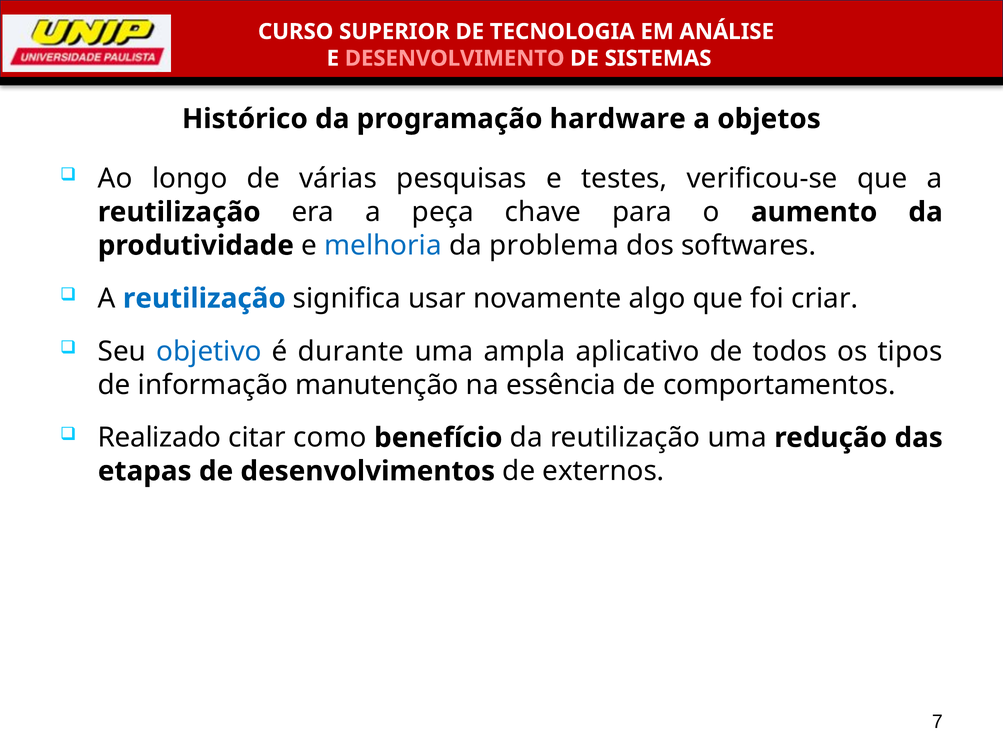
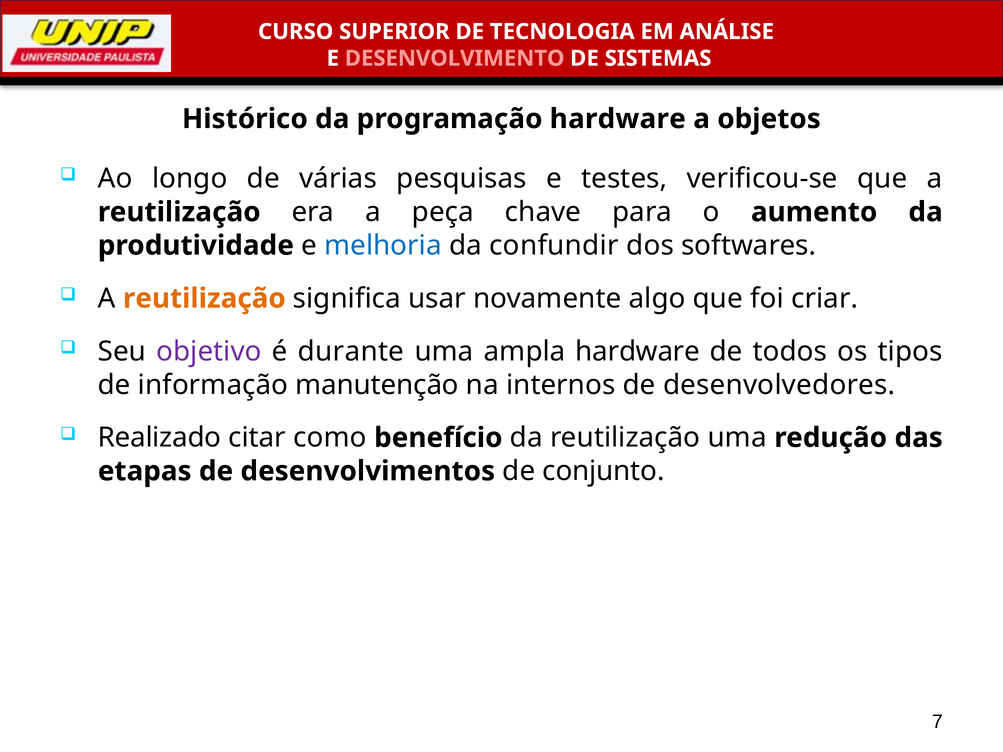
problema: problema -> confundir
reutilização at (204, 299) colour: blue -> orange
objetivo colour: blue -> purple
ampla aplicativo: aplicativo -> hardware
essência: essência -> internos
comportamentos: comportamentos -> desenvolvedores
externos: externos -> conjunto
